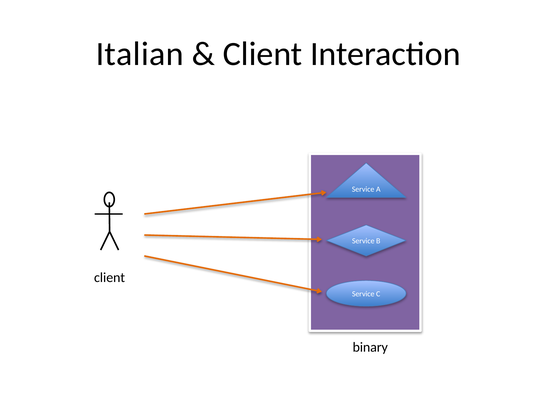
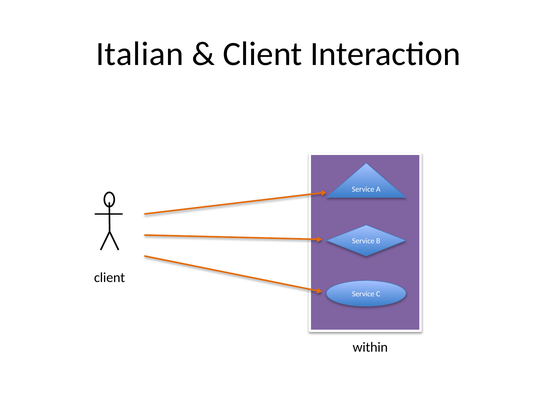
binary: binary -> within
